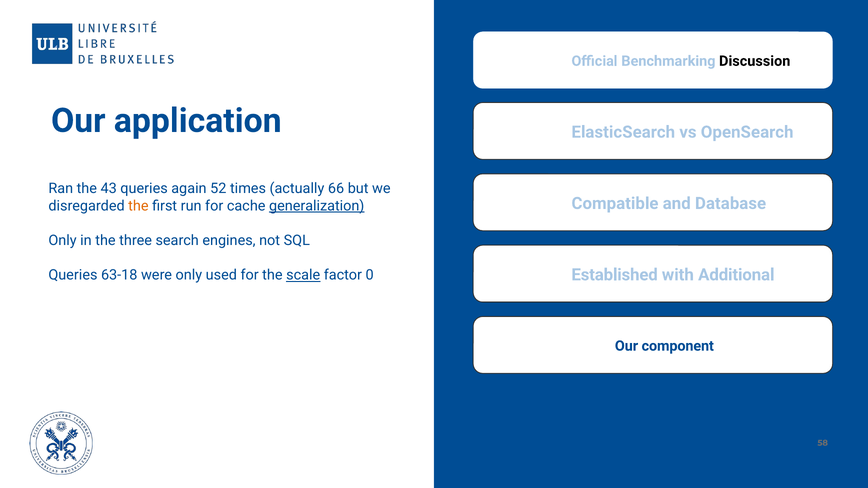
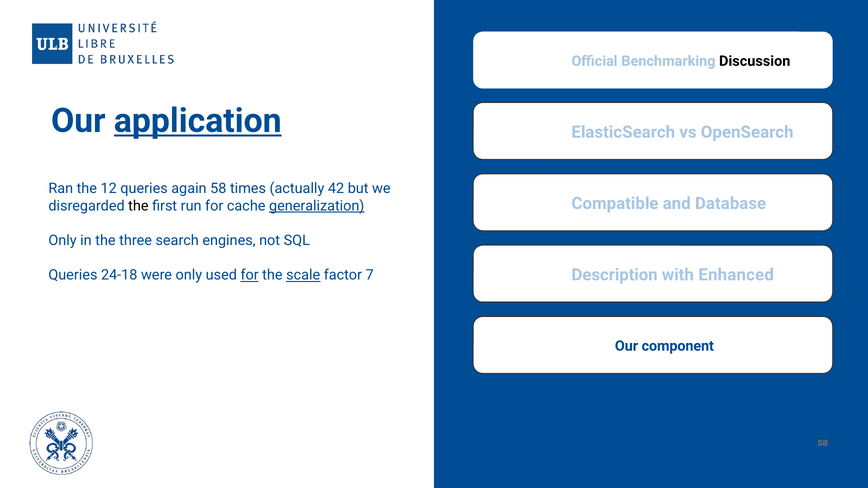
application underline: none -> present
43: 43 -> 12
again 52: 52 -> 58
66: 66 -> 42
the at (138, 206) colour: orange -> black
Established: Established -> Description
Additional: Additional -> Enhanced
63-18: 63-18 -> 24-18
for at (250, 275) underline: none -> present
0: 0 -> 7
